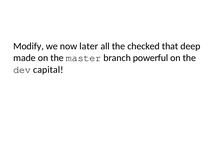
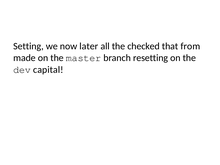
Modify: Modify -> Setting
deep: deep -> from
powerful: powerful -> resetting
